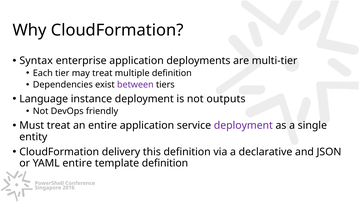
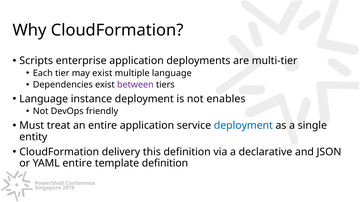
Syntax: Syntax -> Scripts
may treat: treat -> exist
multiple definition: definition -> language
outputs: outputs -> enables
deployment at (243, 126) colour: purple -> blue
